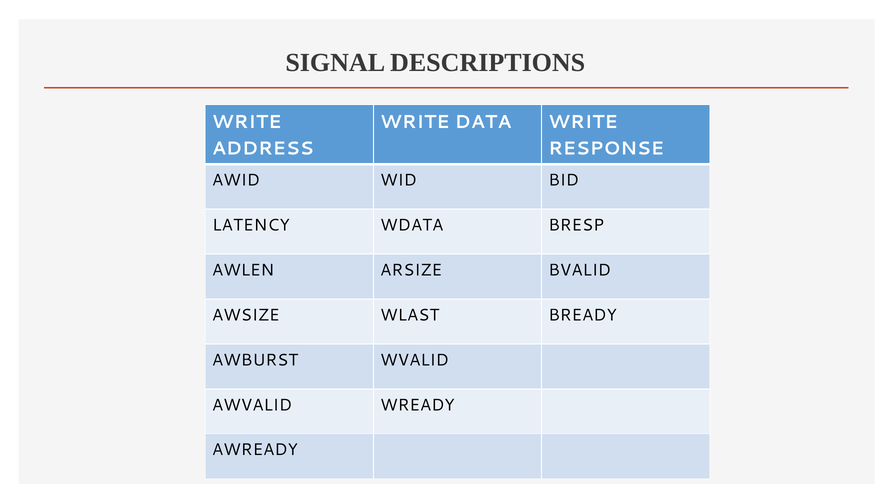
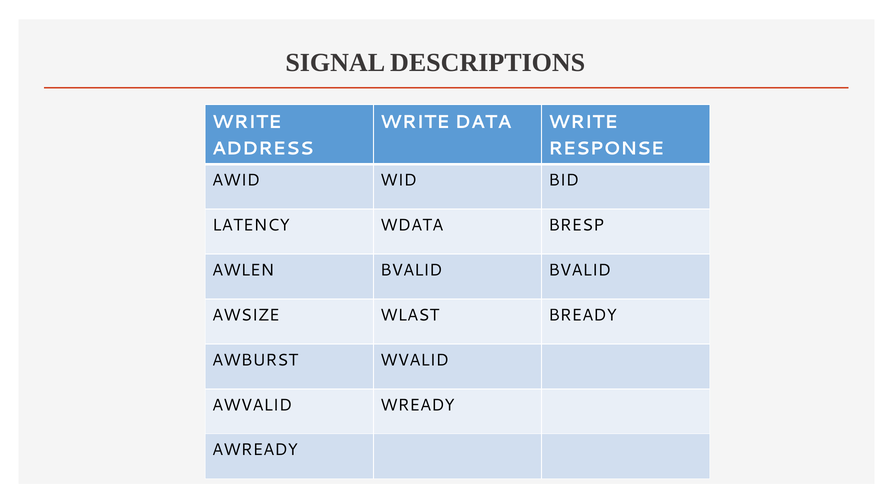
AWLEN ARSIZE: ARSIZE -> BVALID
